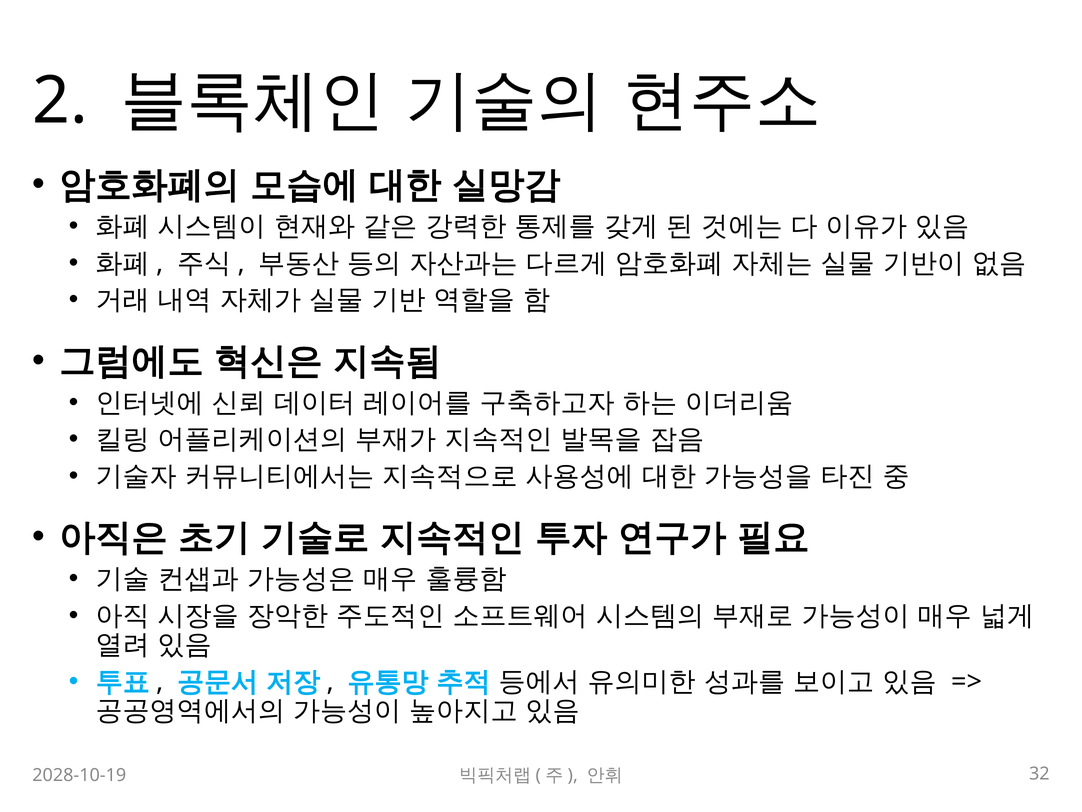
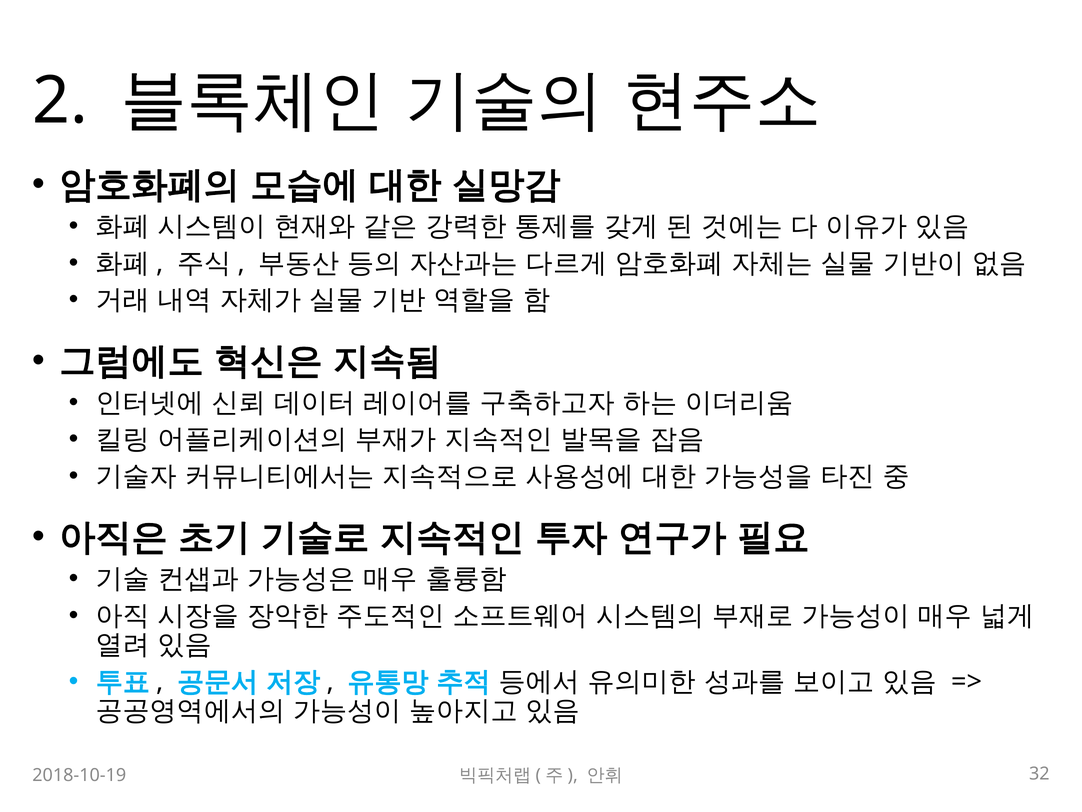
2028-10-19: 2028-10-19 -> 2018-10-19
